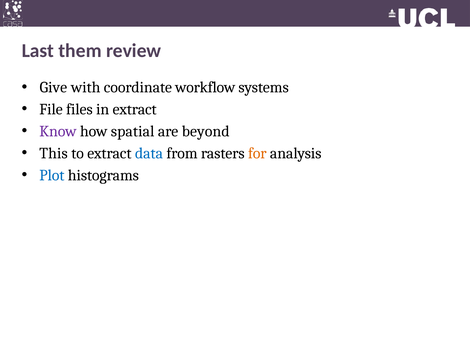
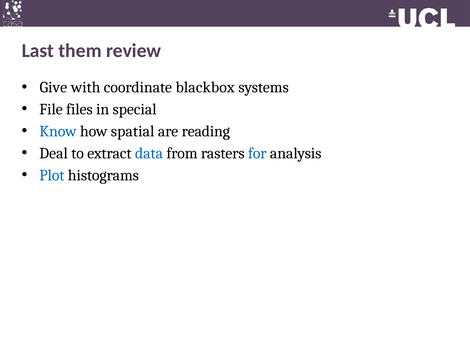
workflow: workflow -> blackbox
in extract: extract -> special
Know colour: purple -> blue
beyond: beyond -> reading
This: This -> Deal
for colour: orange -> blue
